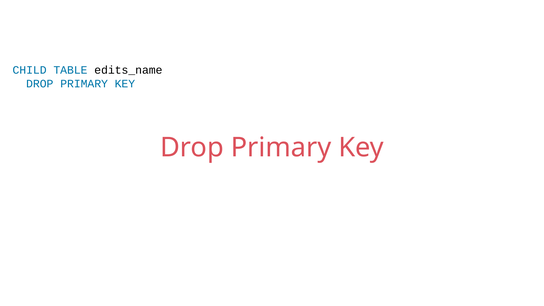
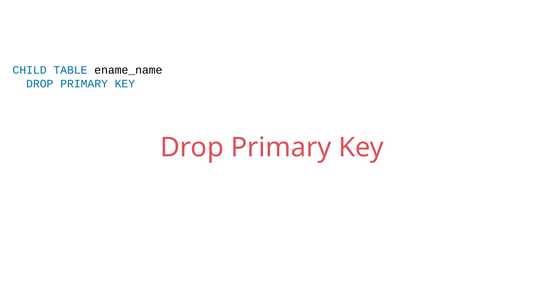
edits_name: edits_name -> ename_name
